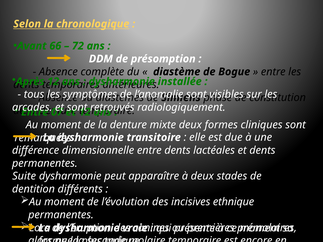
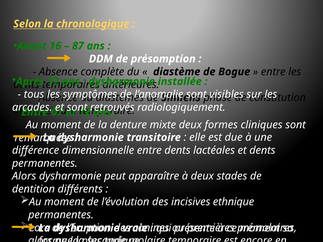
66: 66 -> 16
72: 72 -> 87
Suite at (24, 176): Suite -> Alors
